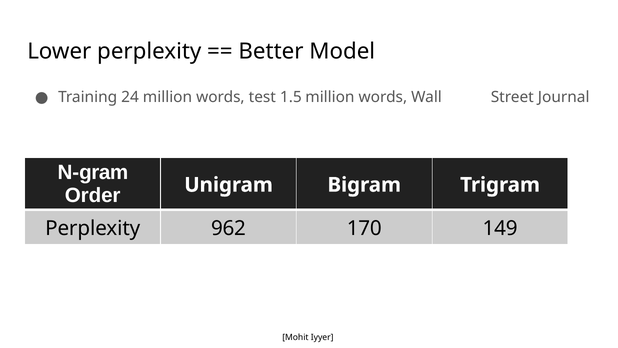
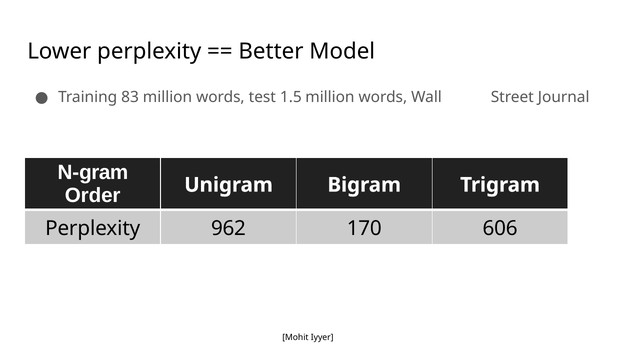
24: 24 -> 83
149: 149 -> 606
